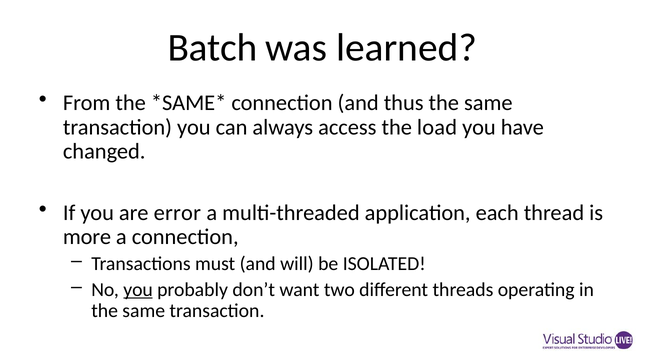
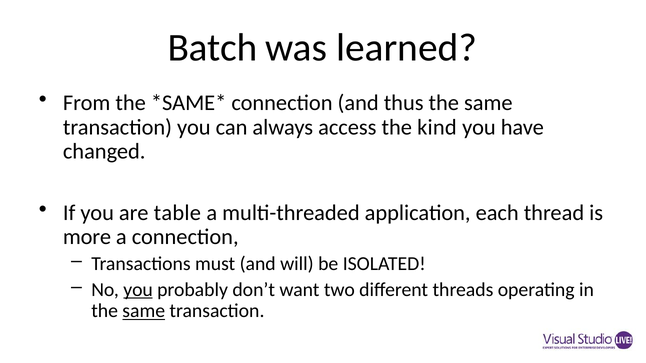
load: load -> kind
error: error -> table
same at (144, 311) underline: none -> present
